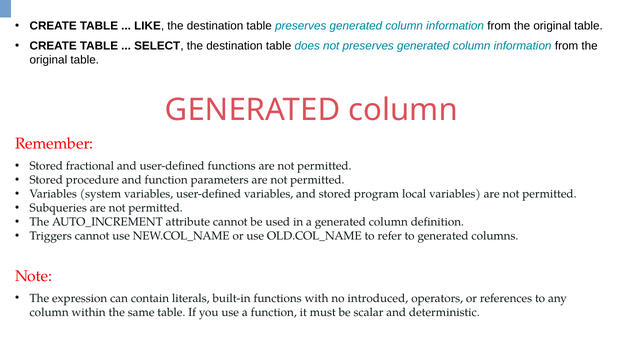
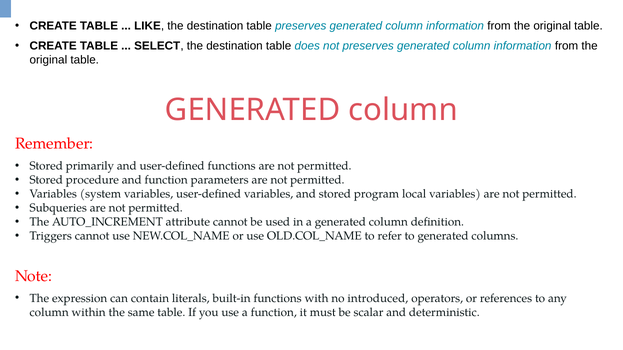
fractional: fractional -> primarily
